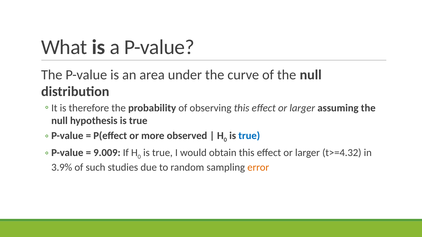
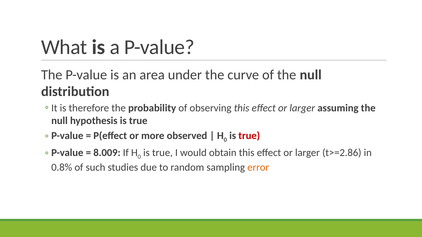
true at (249, 136) colour: blue -> red
9.009: 9.009 -> 8.009
t>=4.32: t>=4.32 -> t>=2.86
3.9%: 3.9% -> 0.8%
